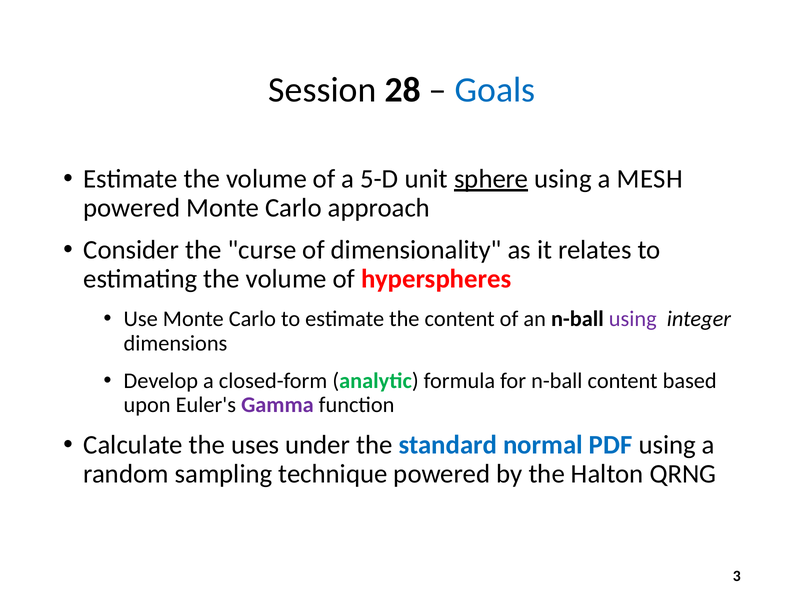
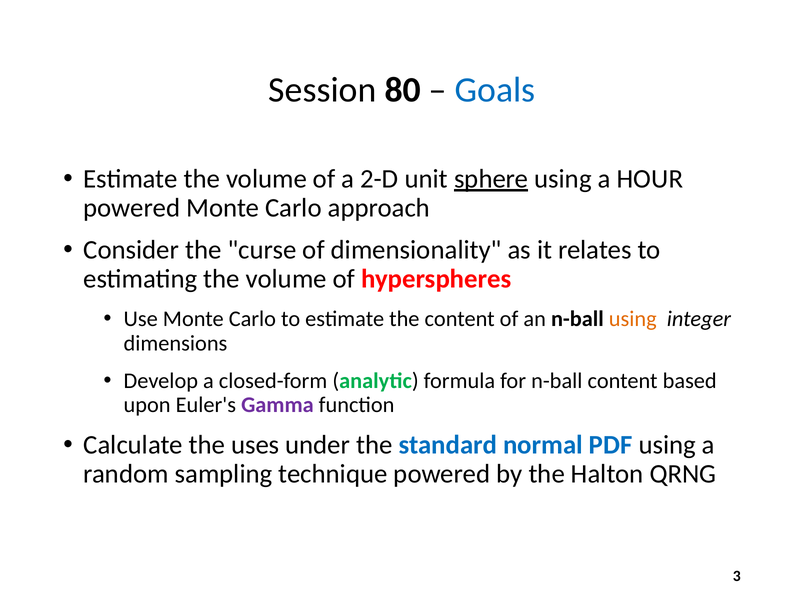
28: 28 -> 80
5-D: 5-D -> 2-D
MESH: MESH -> HOUR
using at (633, 319) colour: purple -> orange
